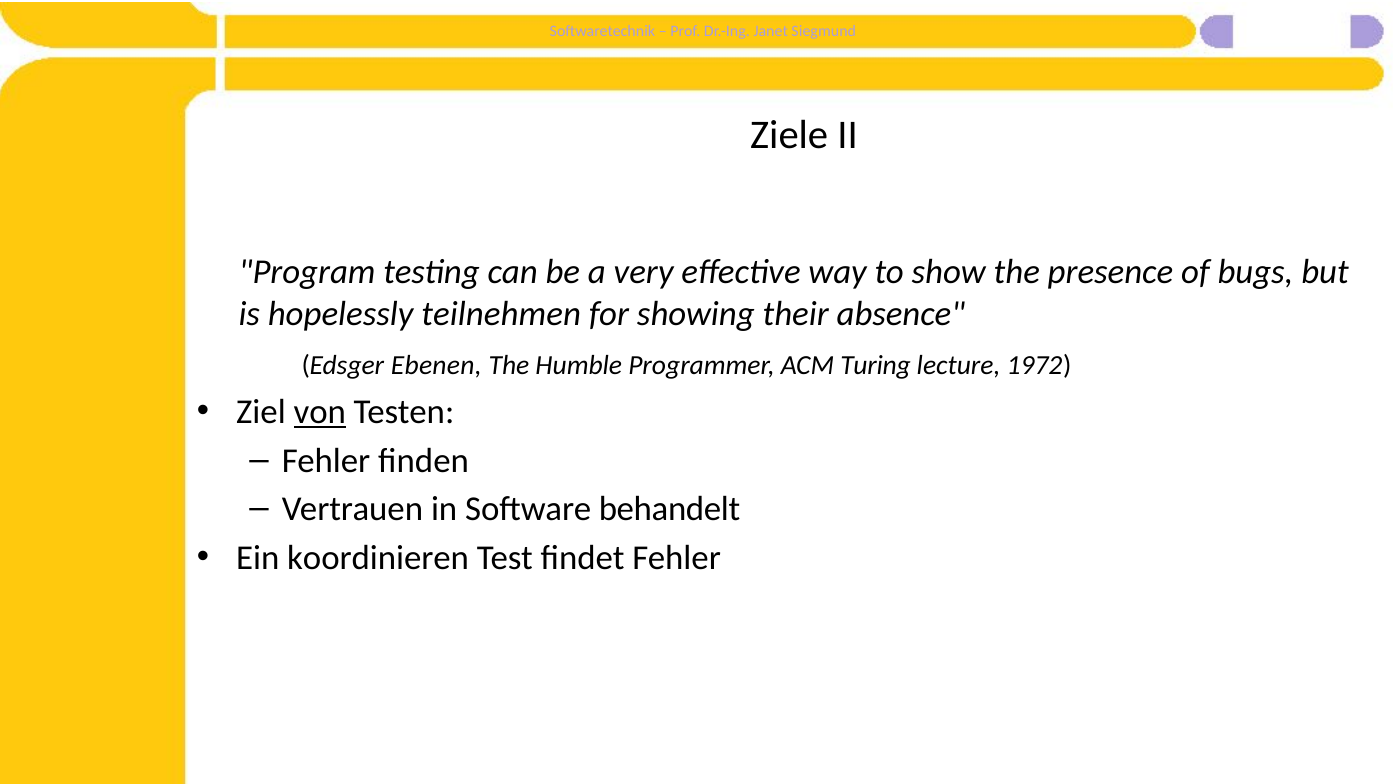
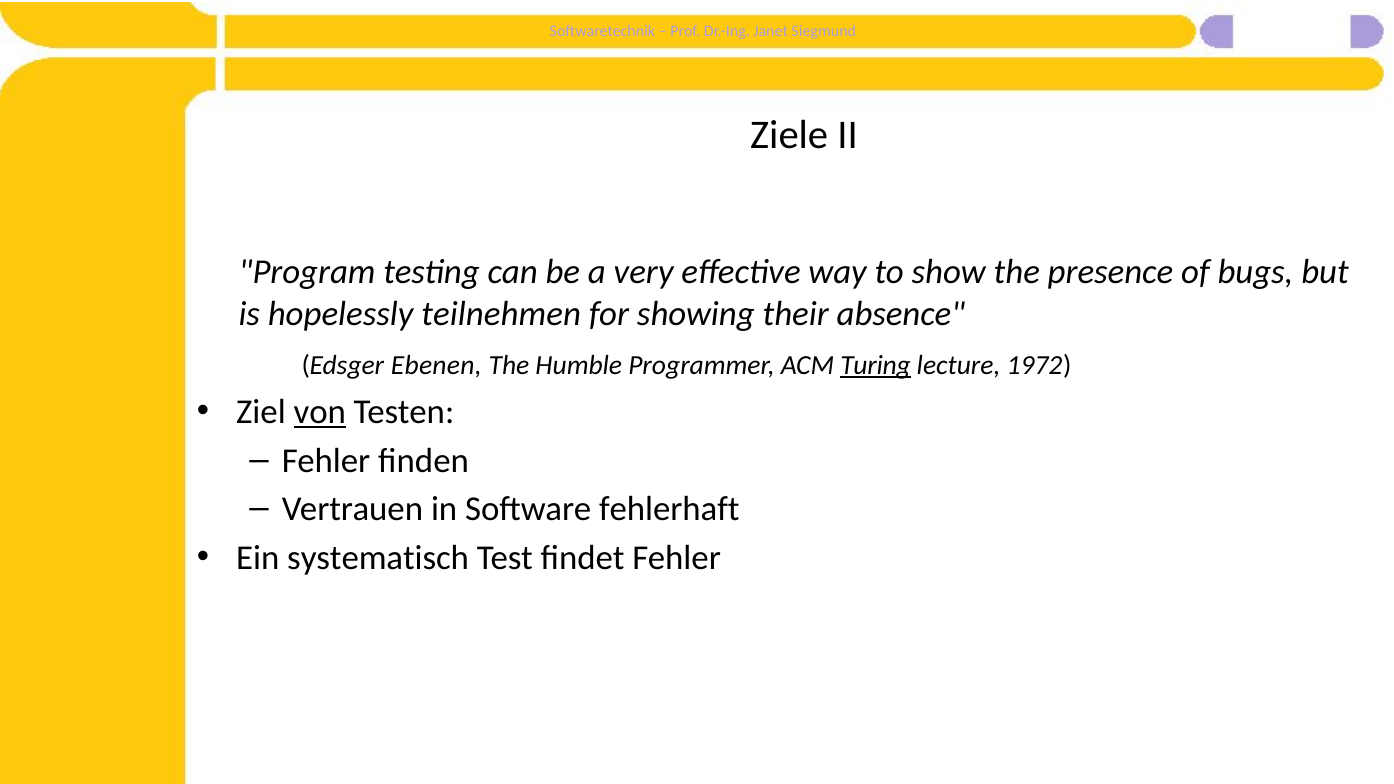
Turing underline: none -> present
behandelt: behandelt -> fehlerhaft
koordinieren: koordinieren -> systematisch
